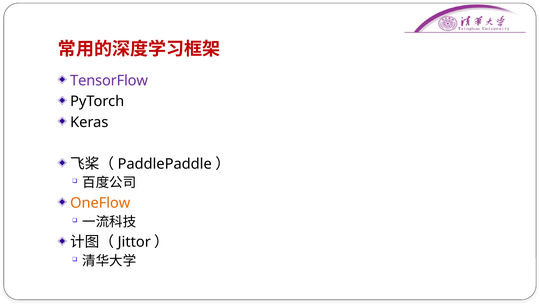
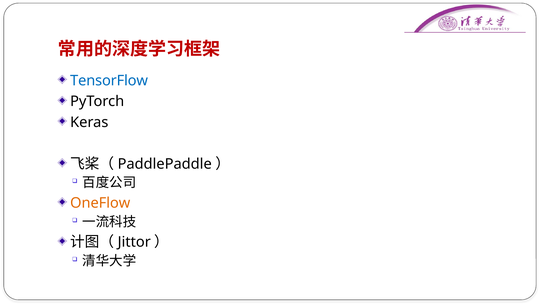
TensorFlow colour: purple -> blue
